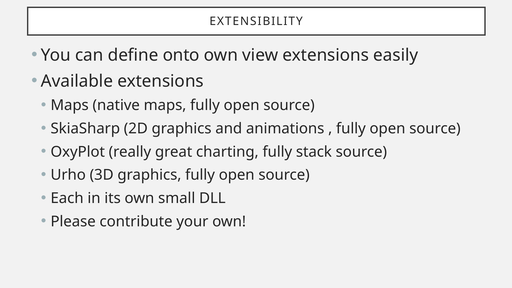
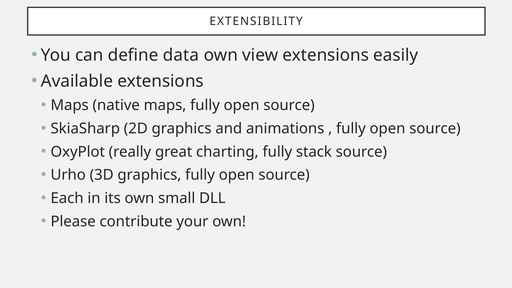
onto: onto -> data
